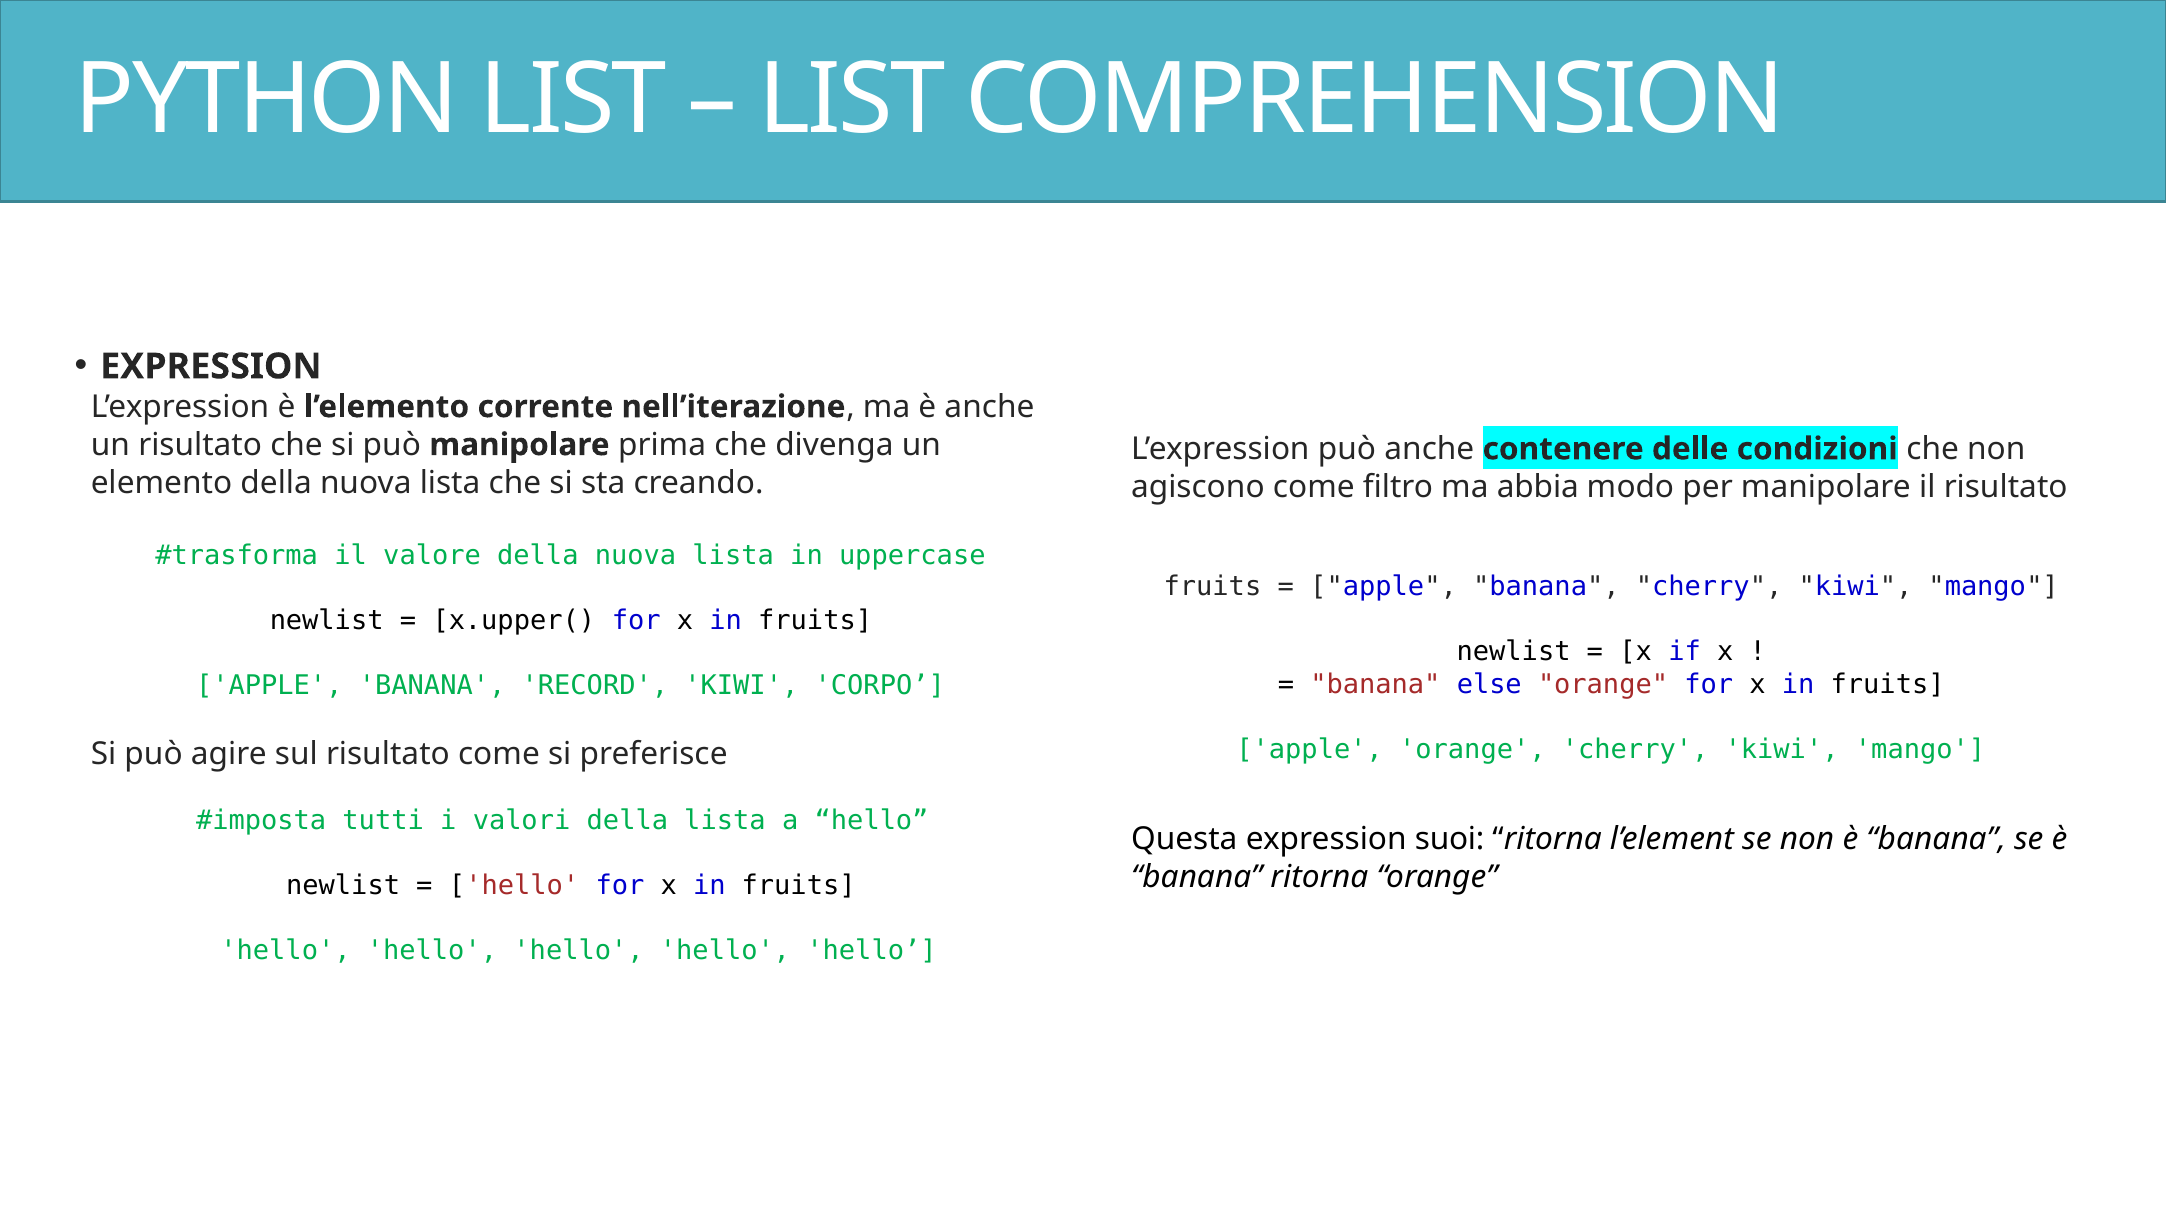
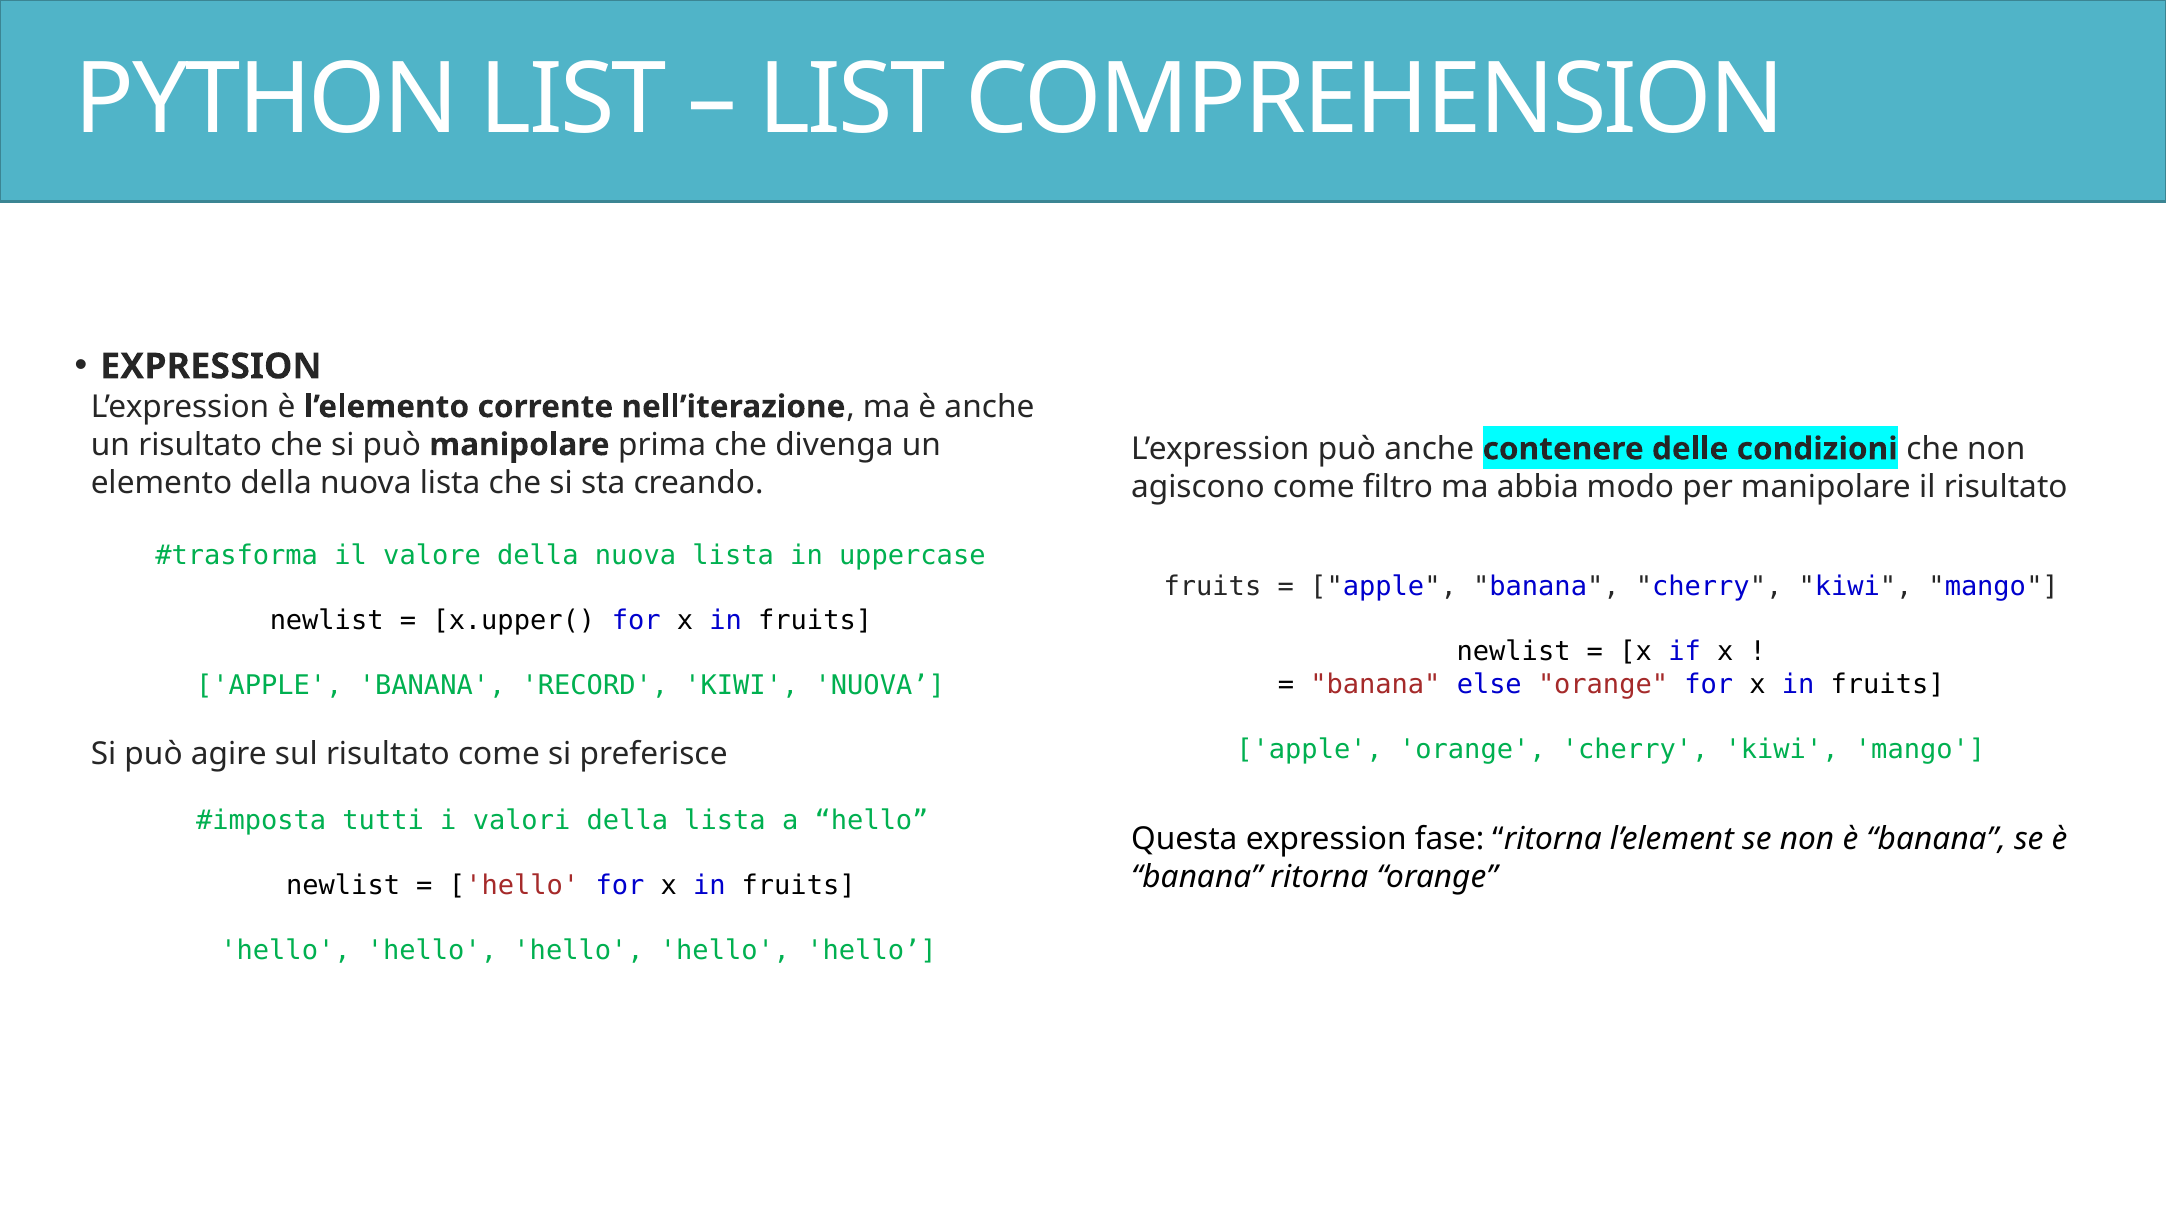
KIWI CORPO: CORPO -> NUOVA
suoi: suoi -> fase
